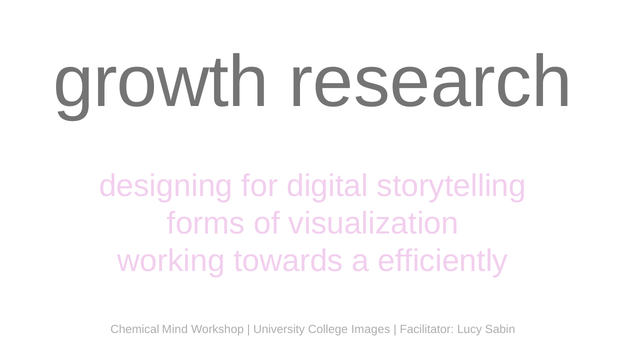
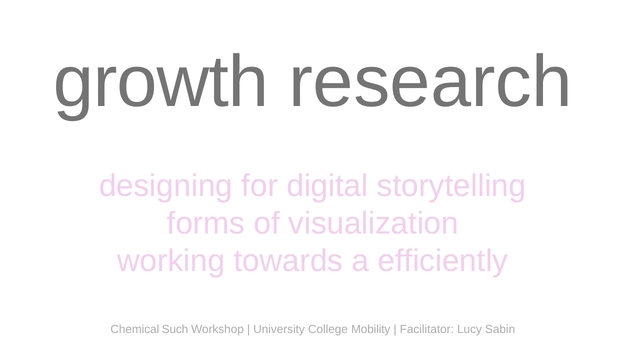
Mind: Mind -> Such
Images: Images -> Mobility
